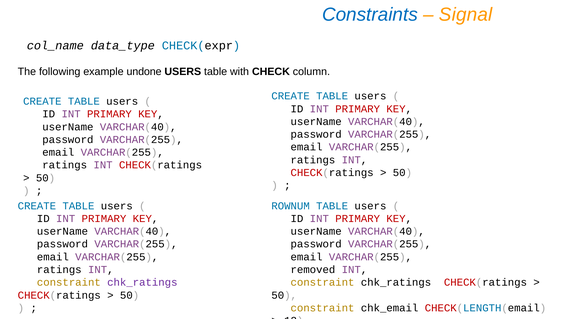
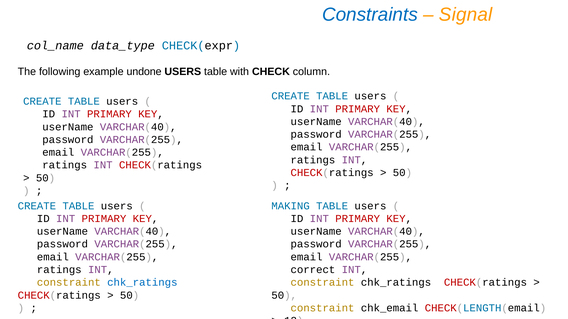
ROWNUM: ROWNUM -> MAKING
removed: removed -> correct
chk_ratings at (142, 283) colour: purple -> blue
